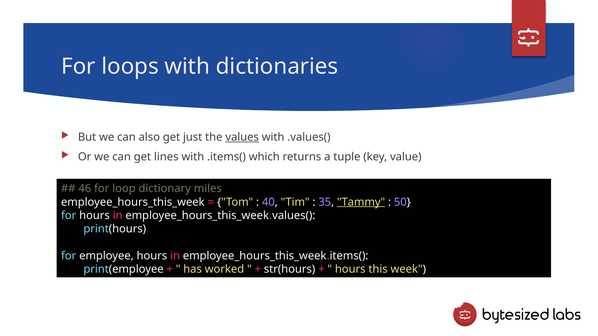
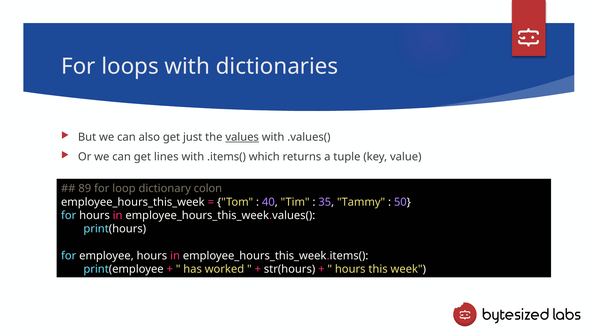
46: 46 -> 89
miles: miles -> colon
Tammy underline: present -> none
